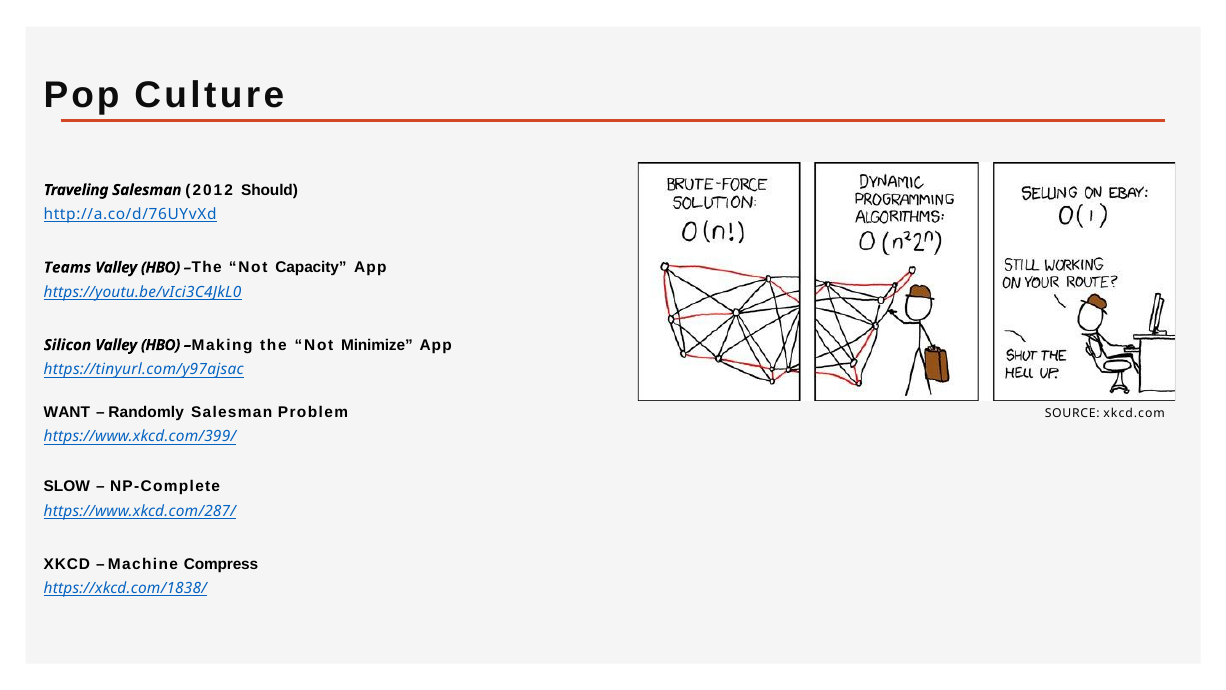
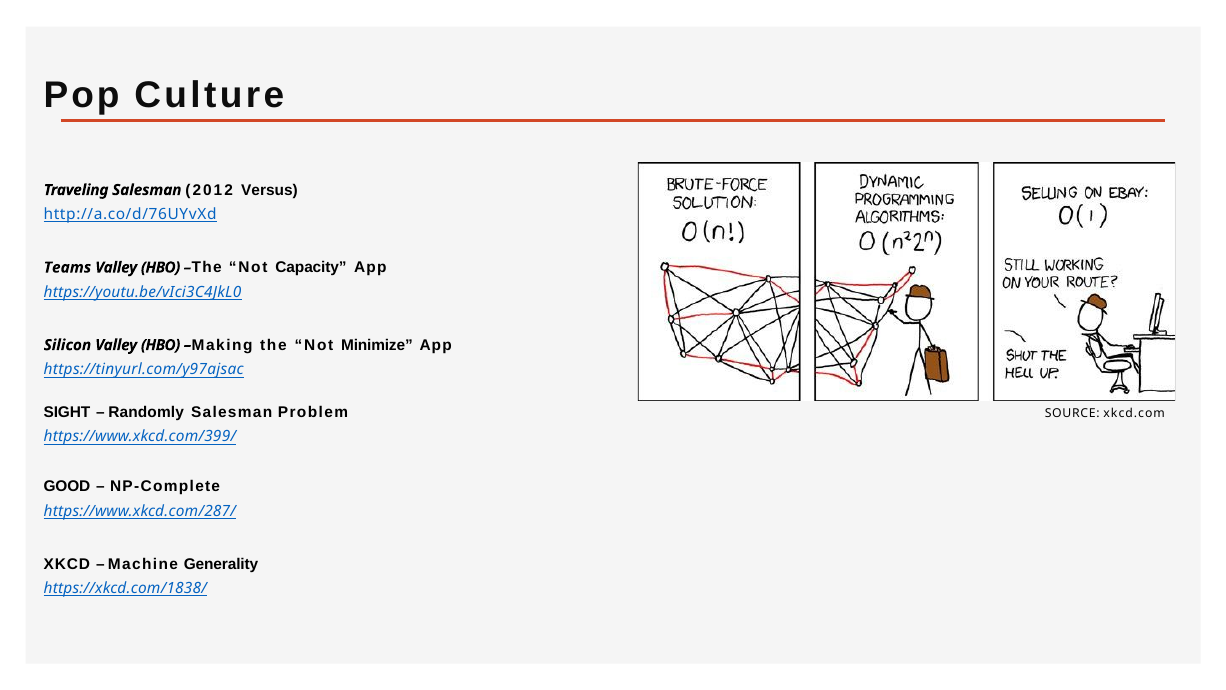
Should: Should -> Versus
WANT: WANT -> SIGHT
SLOW: SLOW -> GOOD
Compress: Compress -> Generality
